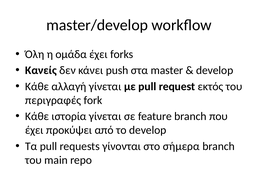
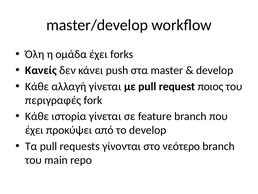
εκτός: εκτός -> ποιος
σήμερα: σήμερα -> νεότερο
